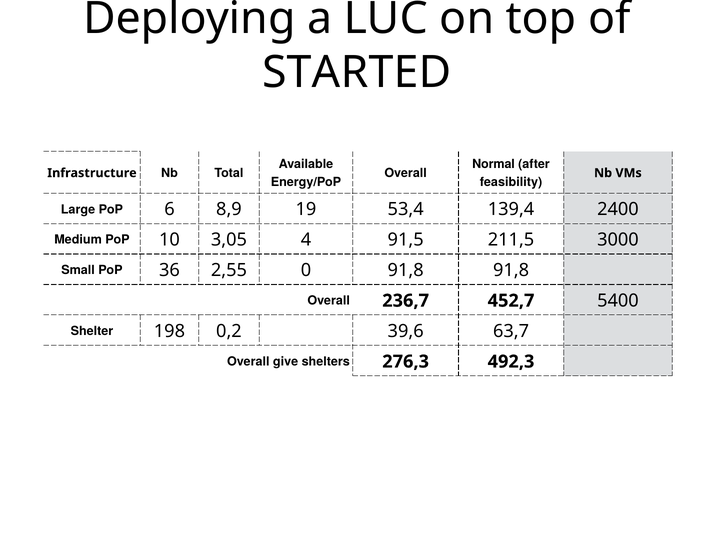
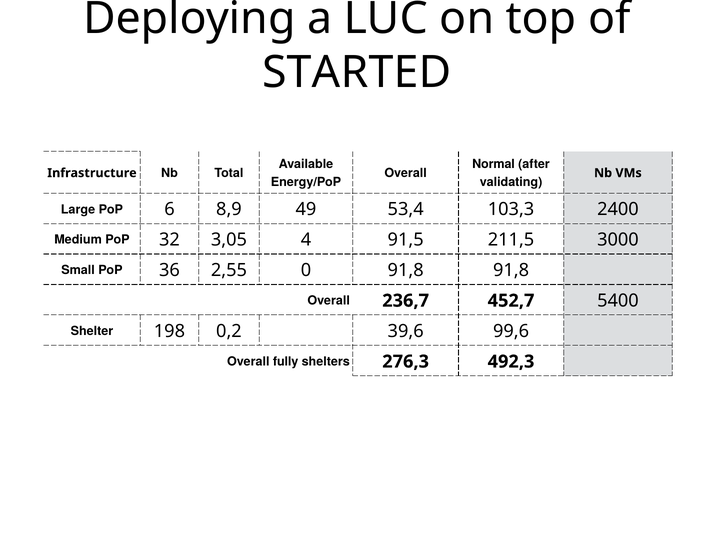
feasibility: feasibility -> validating
19: 19 -> 49
139,4: 139,4 -> 103,3
10: 10 -> 32
63,7: 63,7 -> 99,6
give: give -> fully
